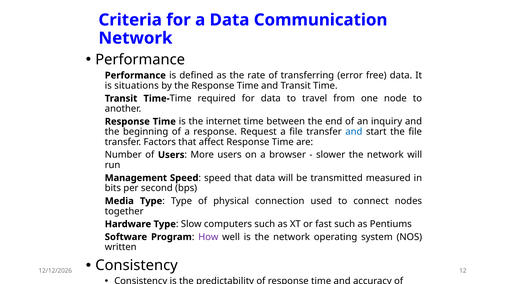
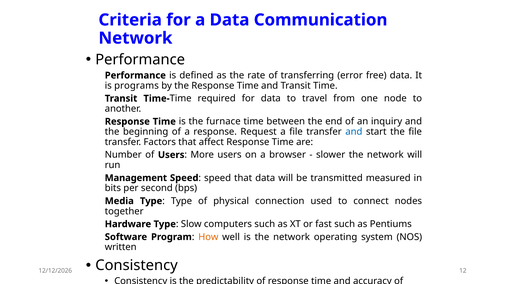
situations: situations -> programs
internet: internet -> furnace
How colour: purple -> orange
